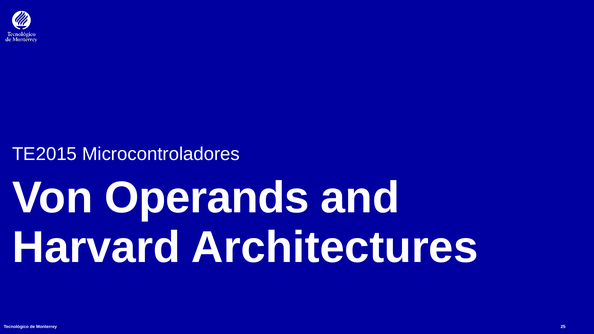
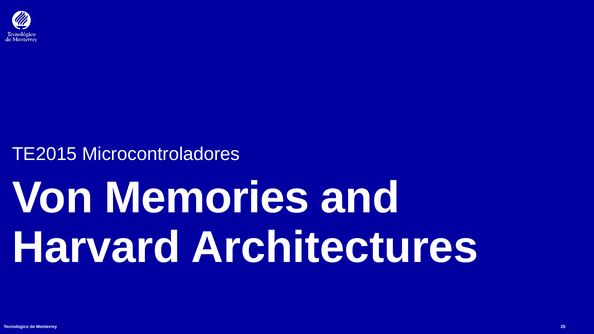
Operands: Operands -> Memories
